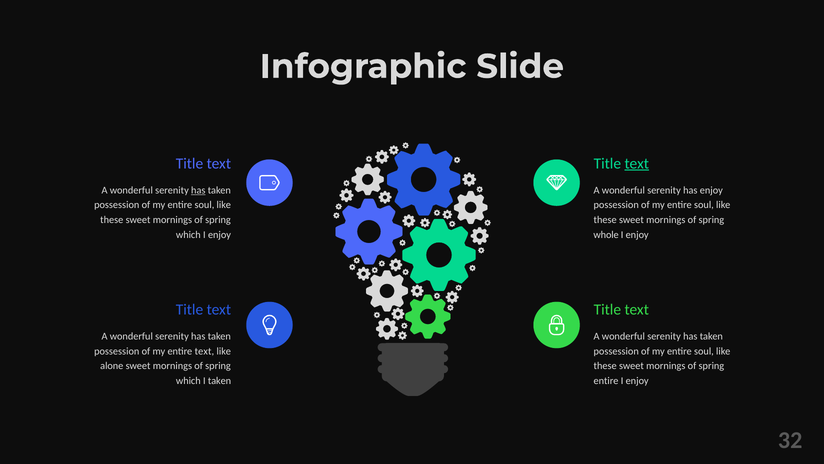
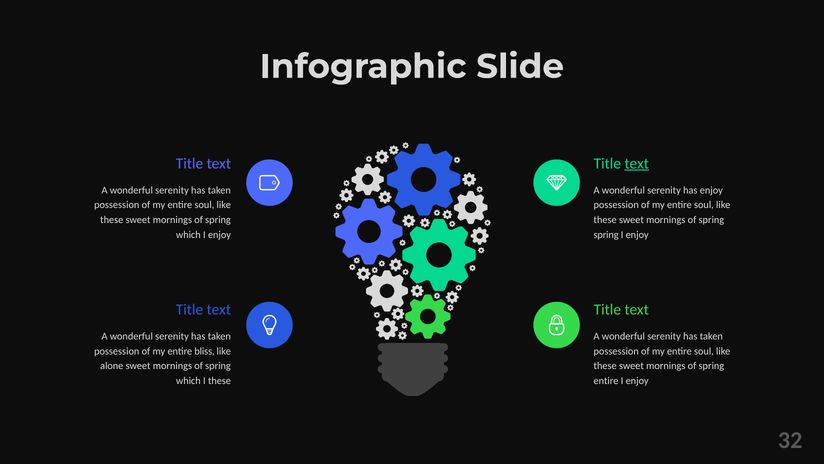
has at (198, 190) underline: present -> none
whole at (606, 234): whole -> spring
entire text: text -> bliss
I taken: taken -> these
